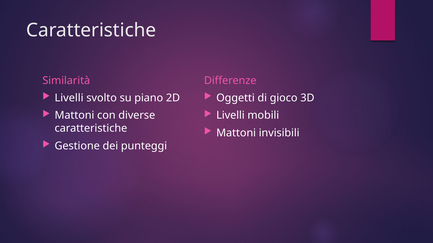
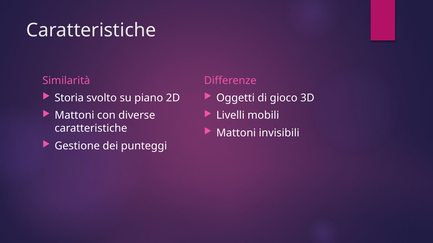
Livelli at (69, 98): Livelli -> Storia
